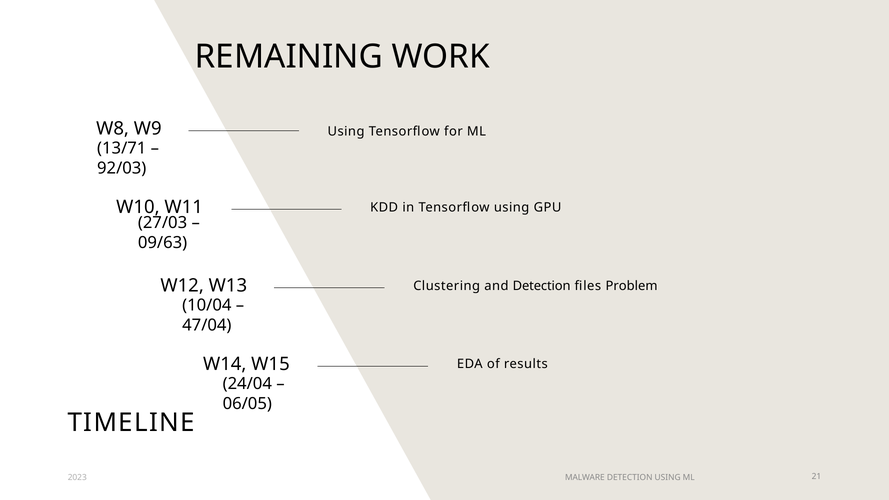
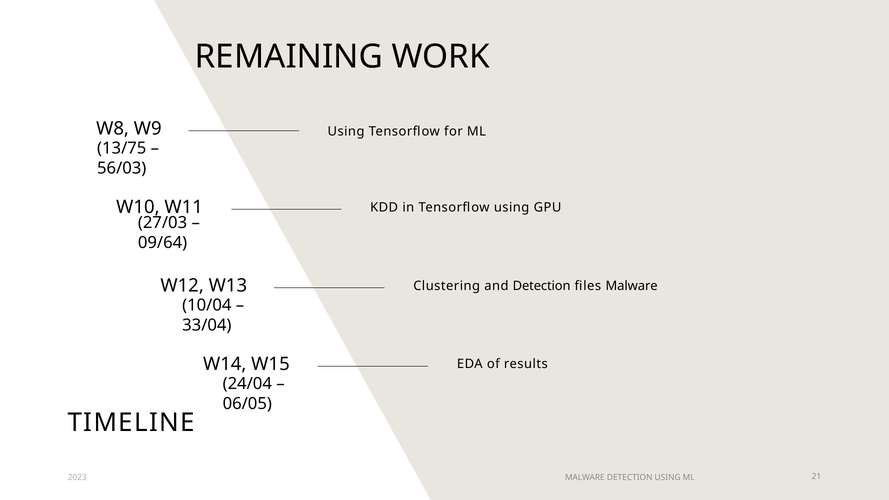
13/71: 13/71 -> 13/75
92/03: 92/03 -> 56/03
09/63: 09/63 -> 09/64
files Problem: Problem -> Malware
47/04: 47/04 -> 33/04
